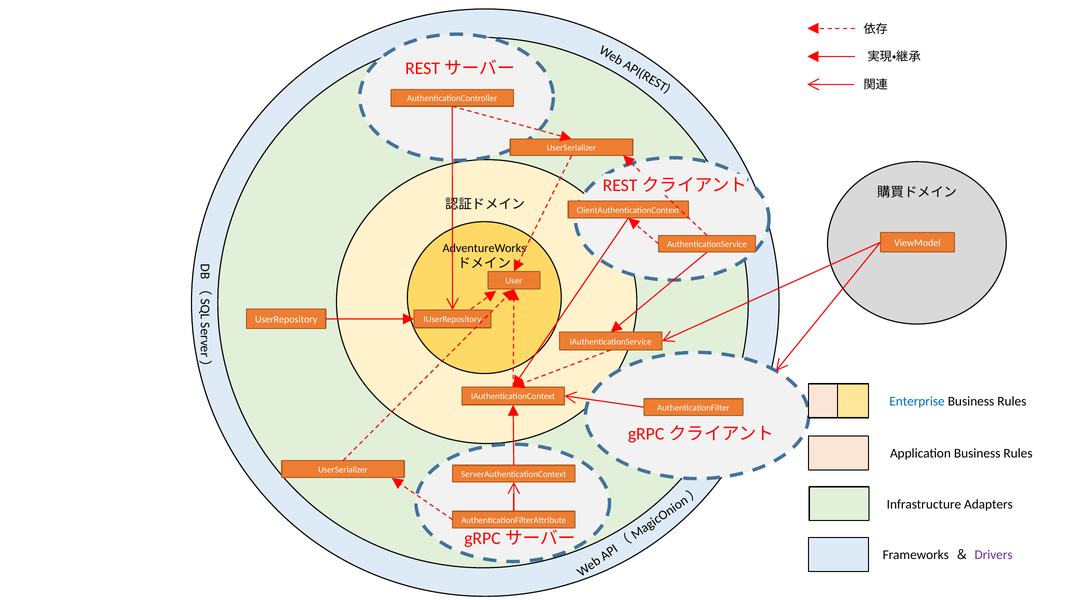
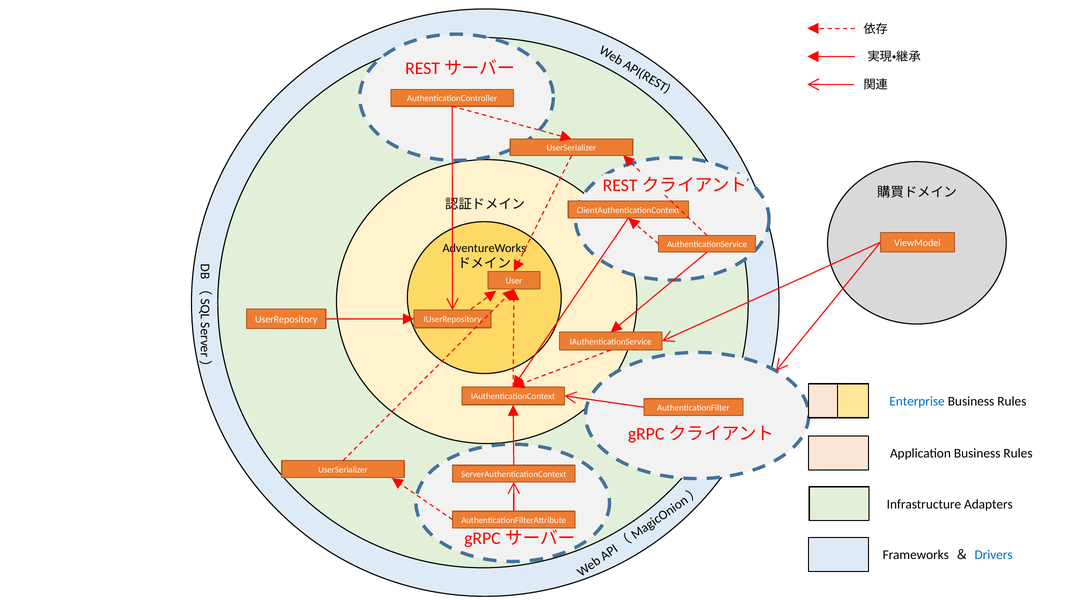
Drivers colour: purple -> blue
